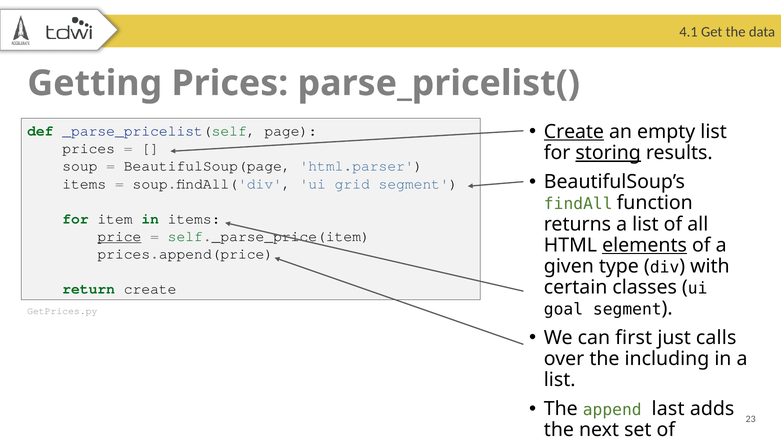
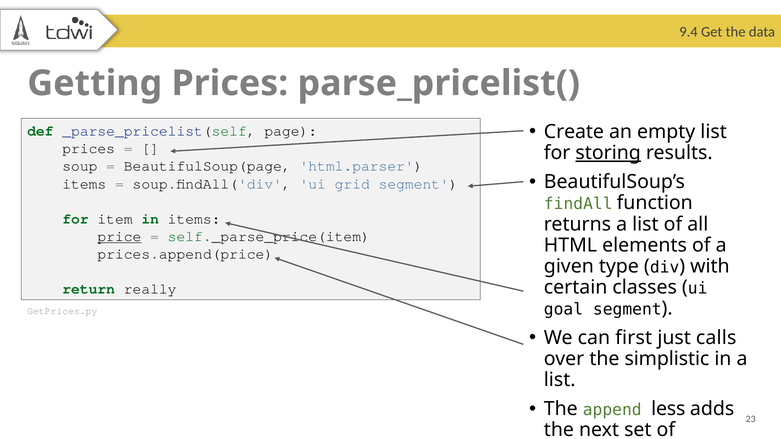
4.1: 4.1 -> 9.4
Create at (574, 132) underline: present -> none
elements underline: present -> none
return create: create -> really
including: including -> simplistic
last: last -> less
